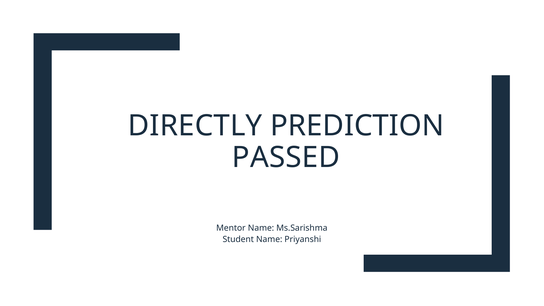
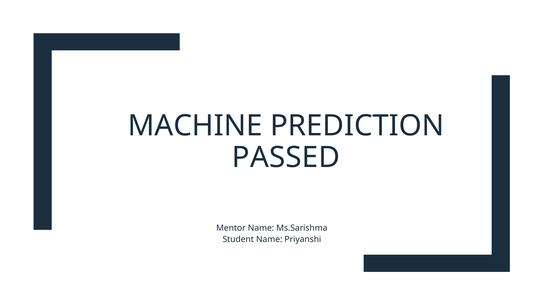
DIRECTLY: DIRECTLY -> MACHINE
